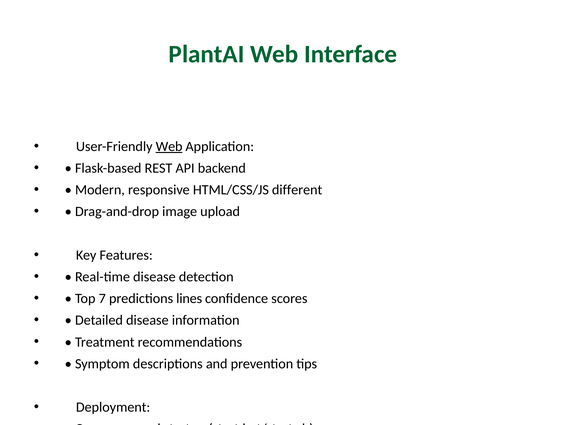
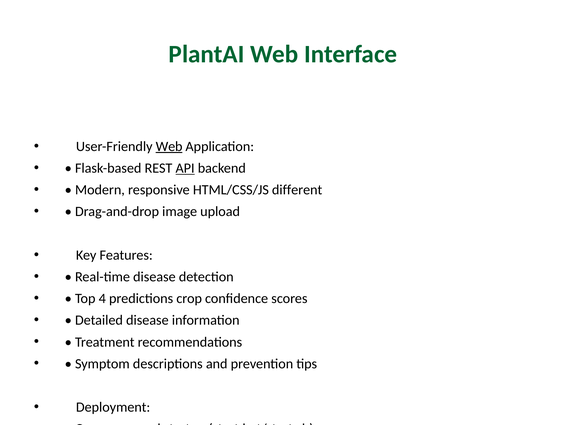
API underline: none -> present
7: 7 -> 4
lines: lines -> crop
